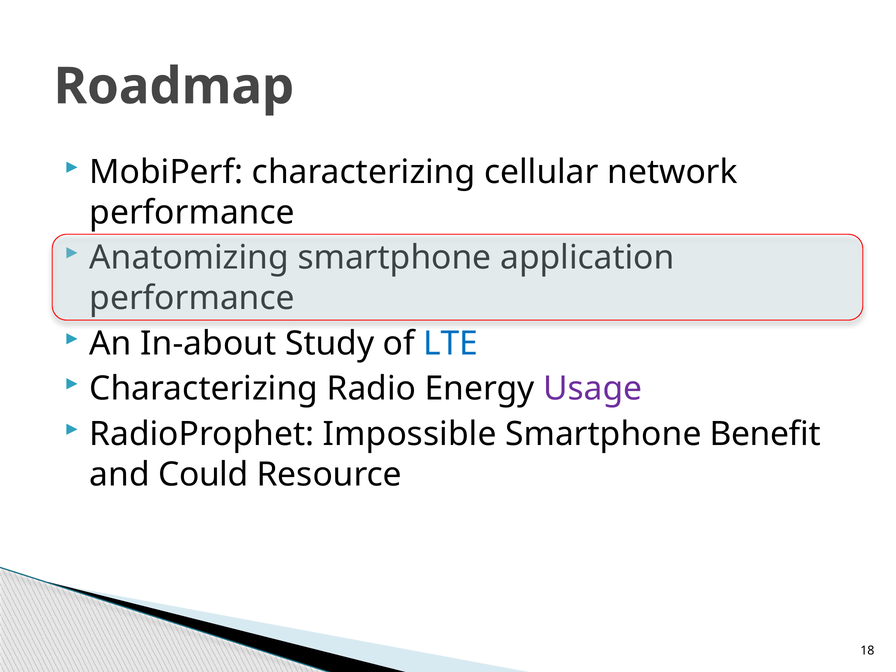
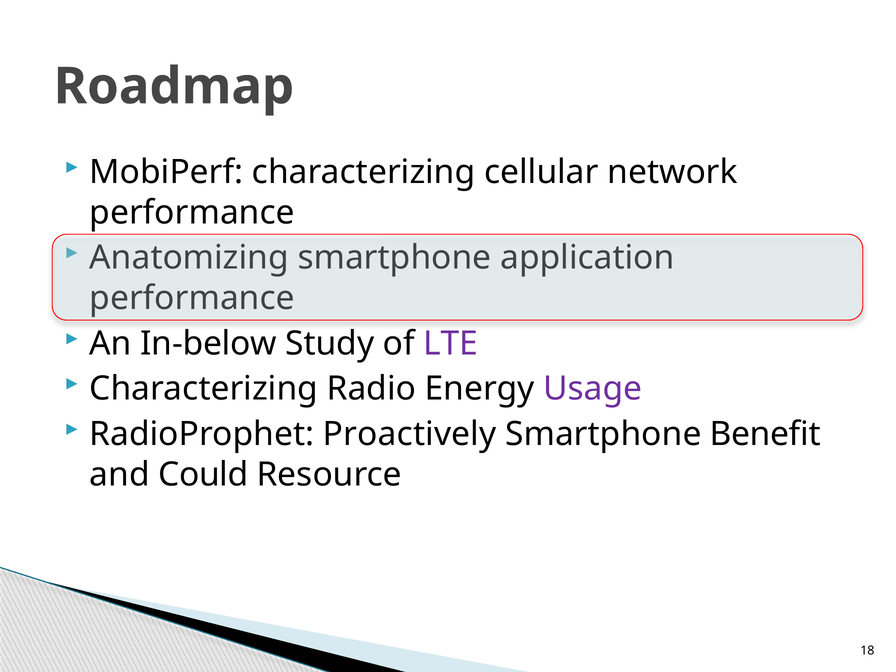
In-about: In-about -> In-below
LTE colour: blue -> purple
Impossible: Impossible -> Proactively
